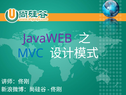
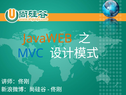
JavaWEB colour: purple -> orange
